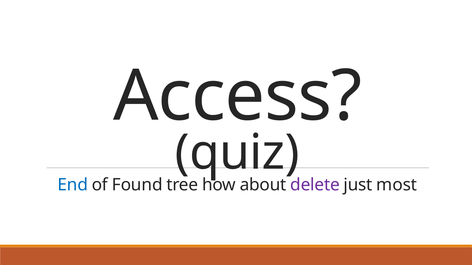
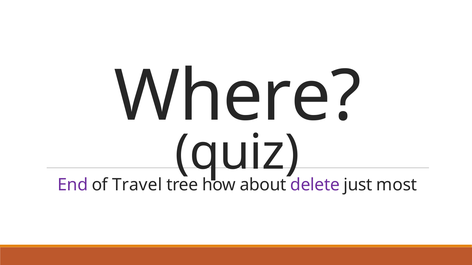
Access: Access -> Where
End colour: blue -> purple
Found: Found -> Travel
